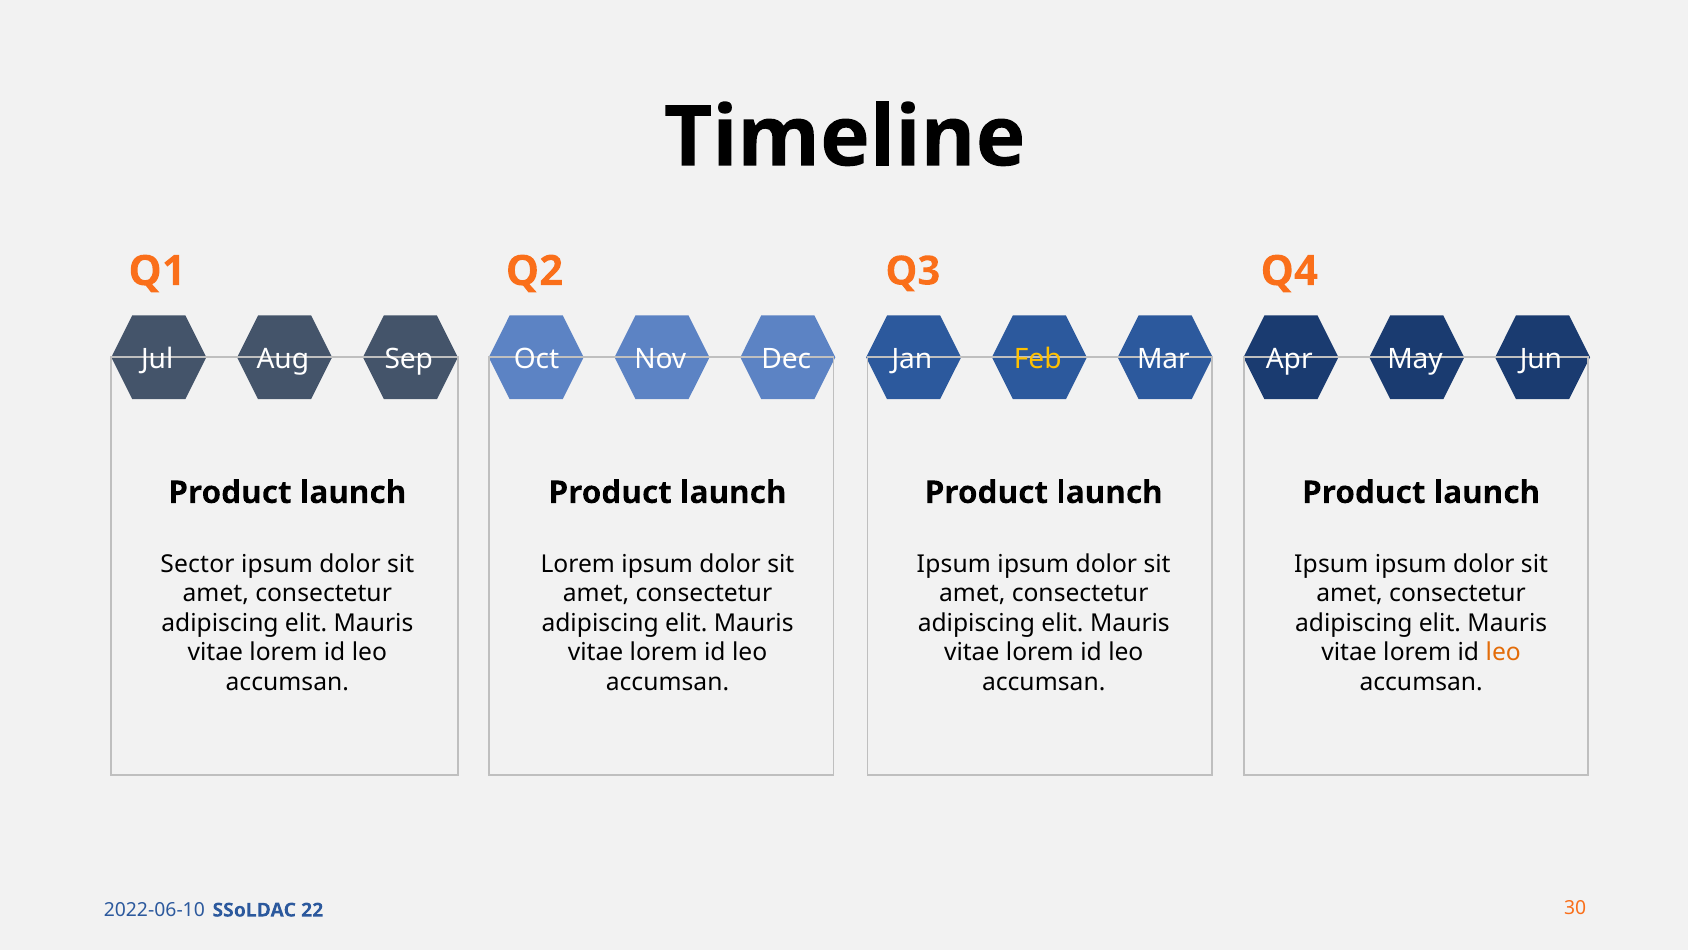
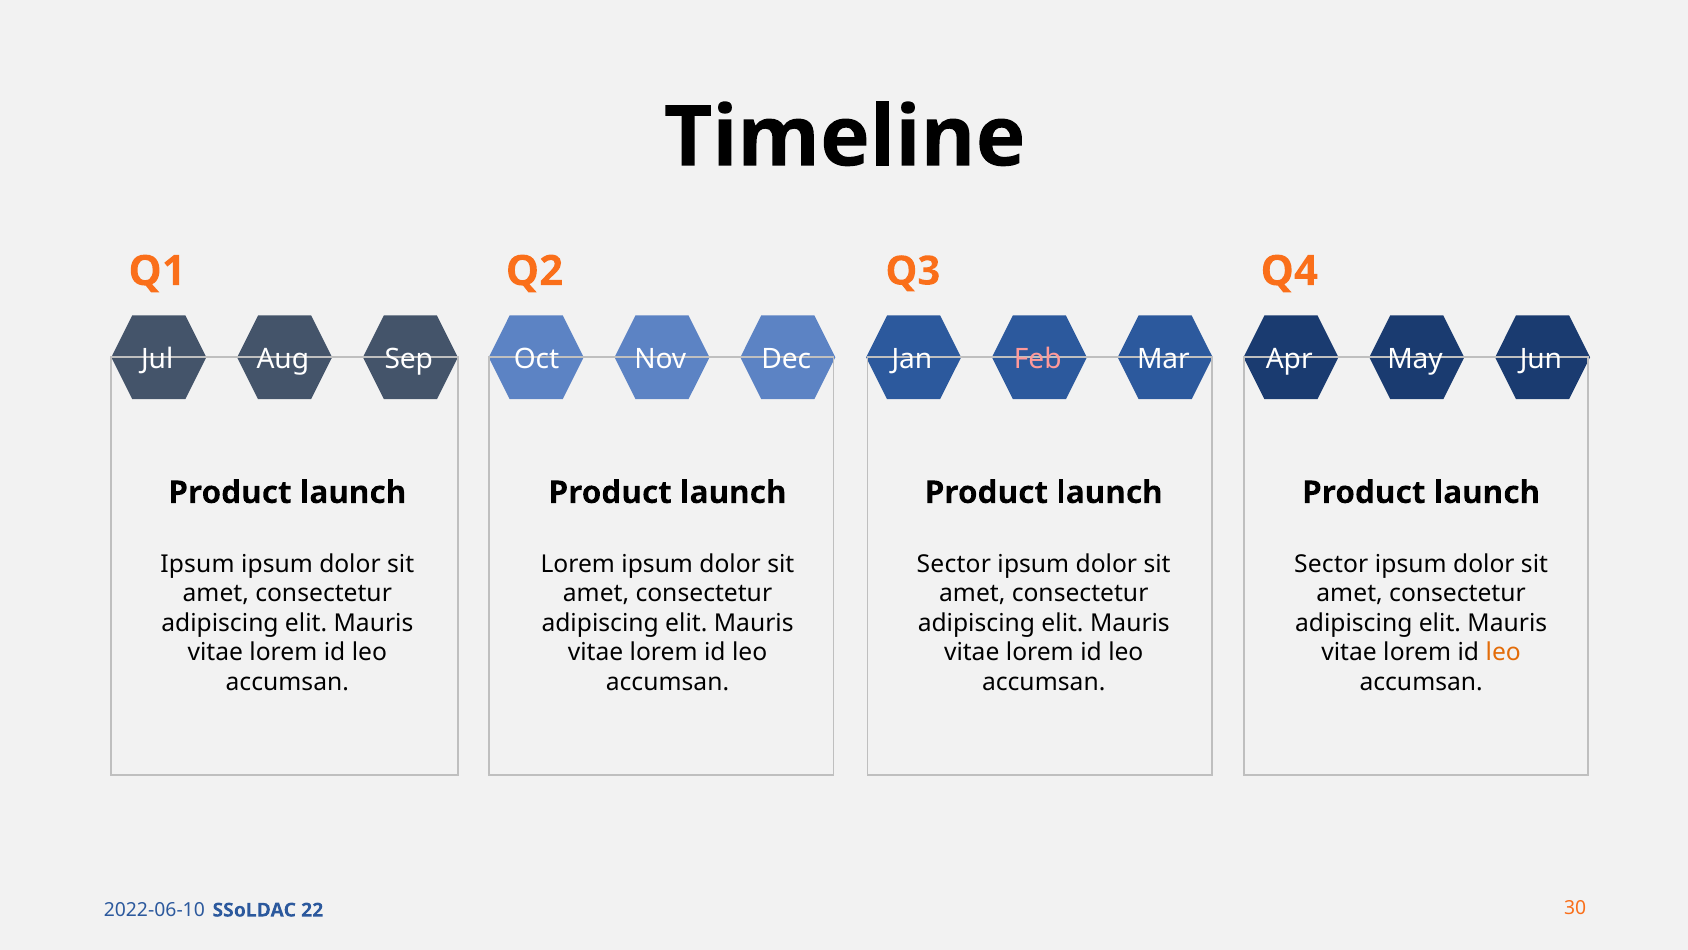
Feb colour: yellow -> pink
Sector at (197, 564): Sector -> Ipsum
Ipsum at (954, 564): Ipsum -> Sector
Ipsum at (1331, 564): Ipsum -> Sector
